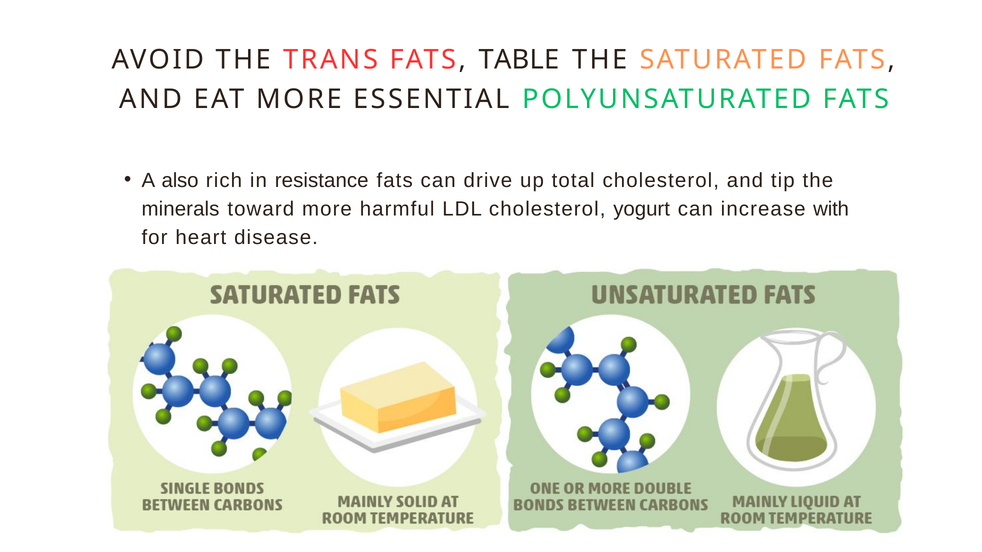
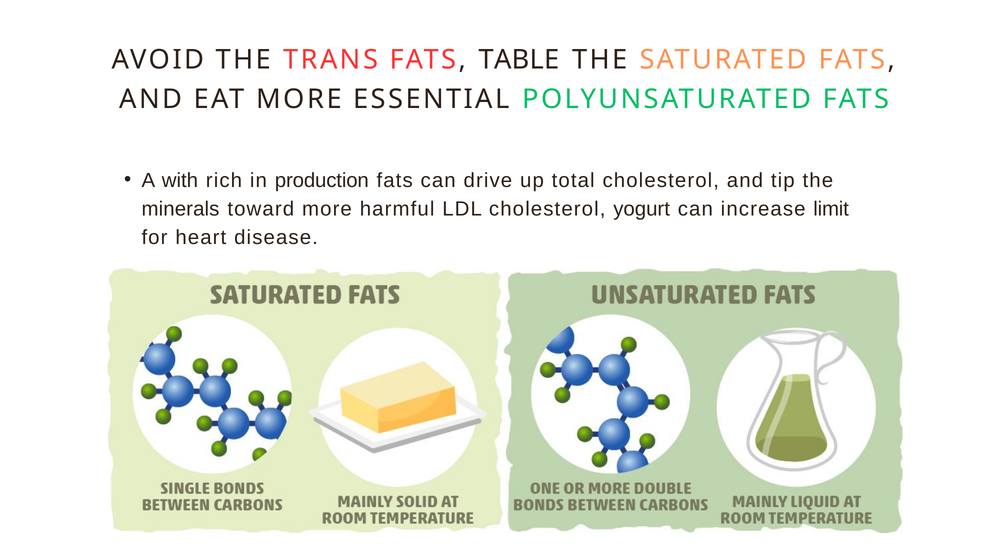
also: also -> with
resistance: resistance -> production
with: with -> limit
